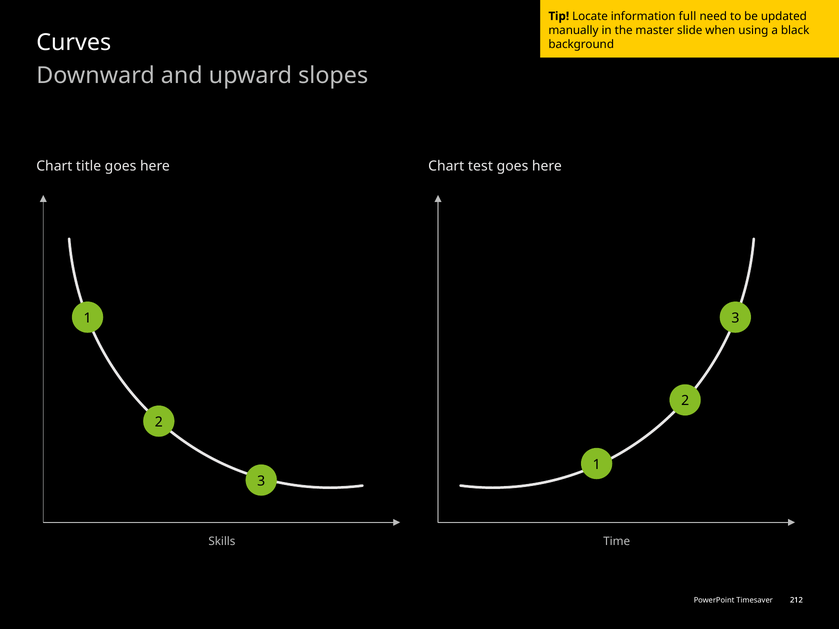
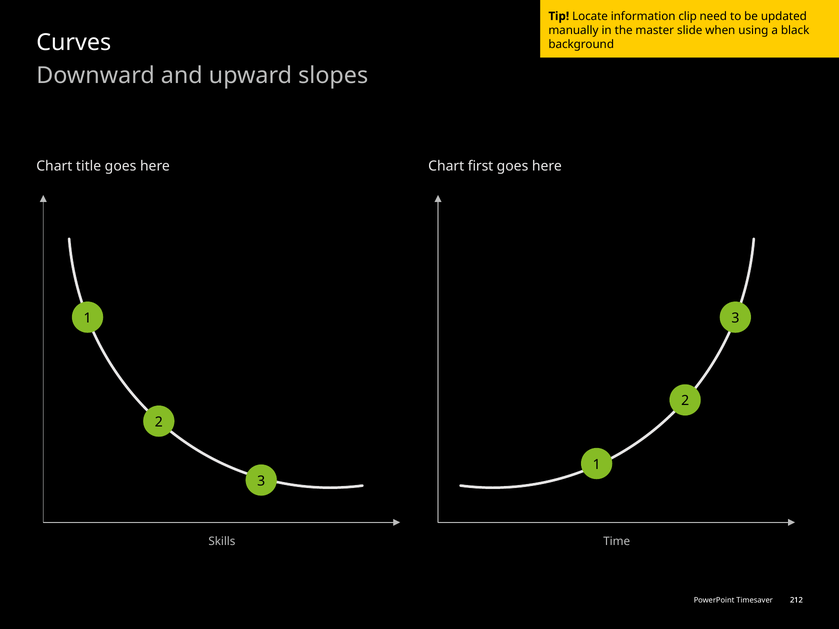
full: full -> clip
test: test -> first
